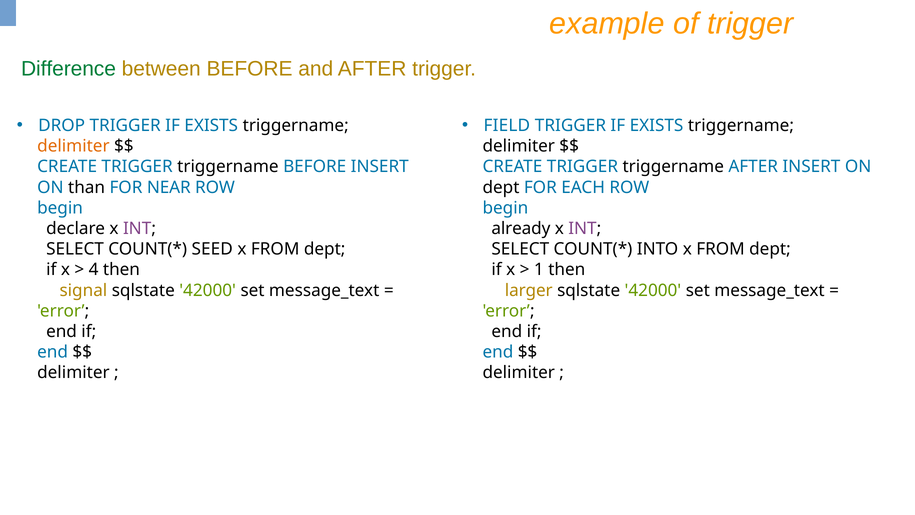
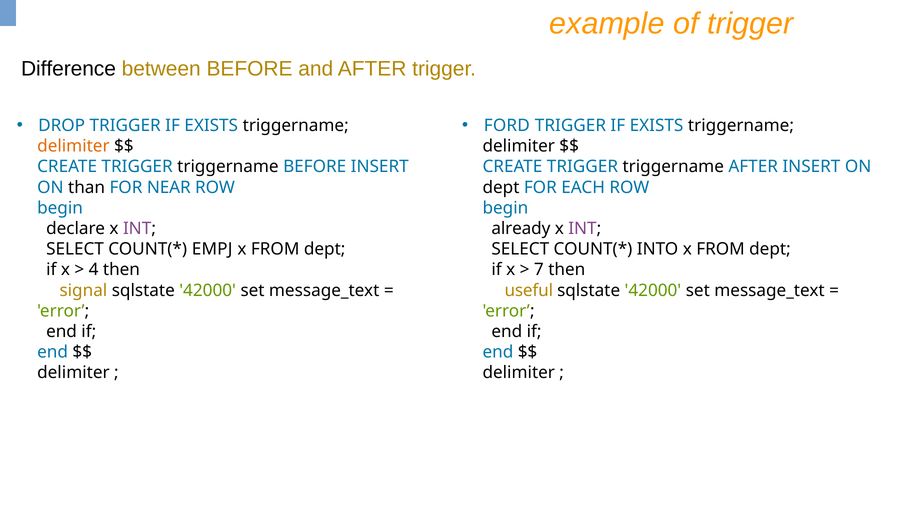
Difference colour: green -> black
FIELD: FIELD -> FORD
SEED: SEED -> EMPJ
1: 1 -> 7
larger: larger -> useful
